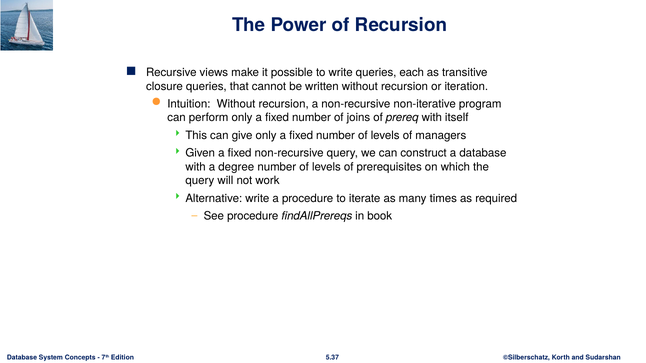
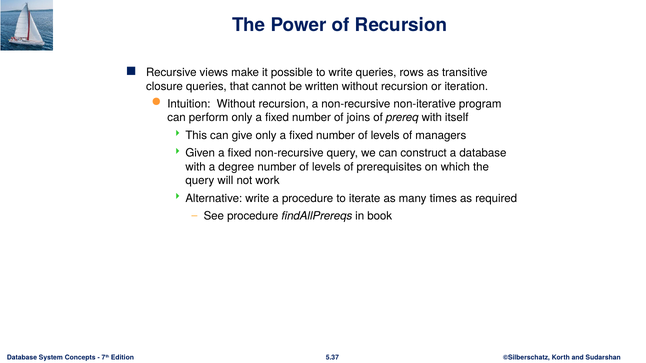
each: each -> rows
